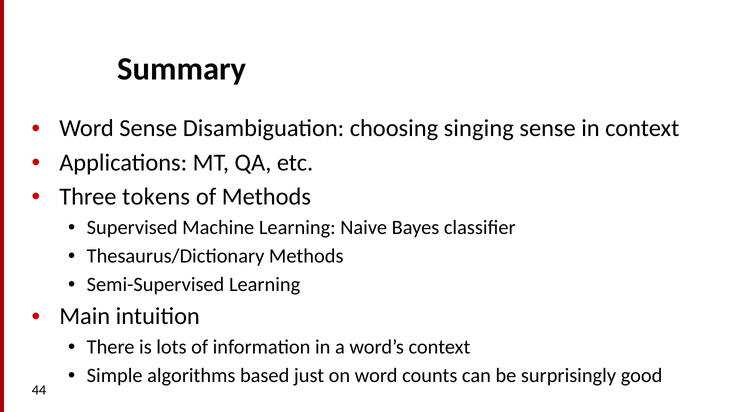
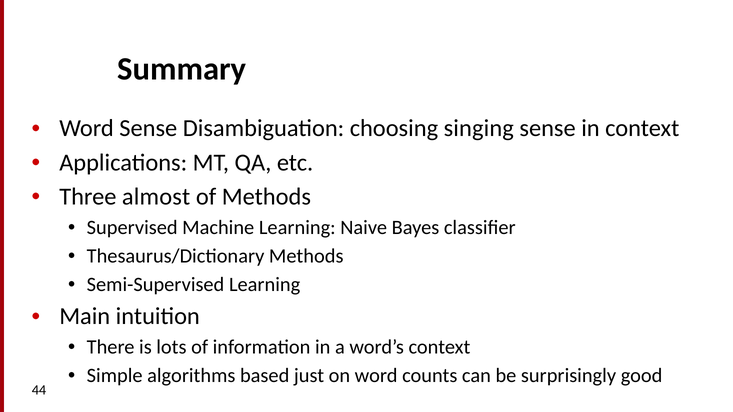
tokens: tokens -> almost
